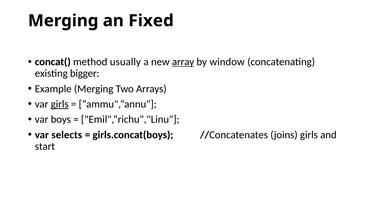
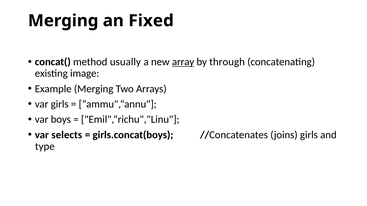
window: window -> through
bigger: bigger -> image
girls at (60, 104) underline: present -> none
start: start -> type
